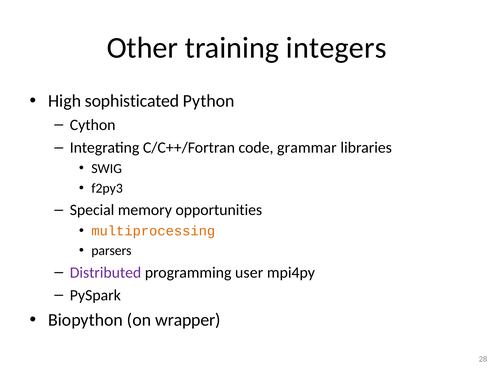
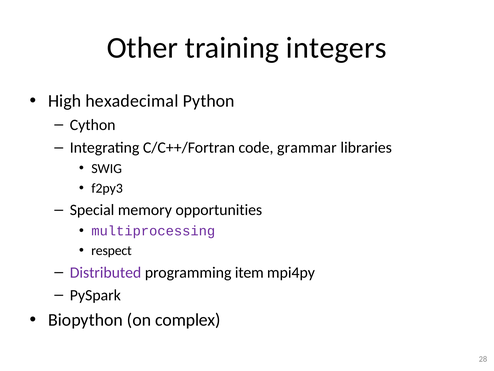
sophisticated: sophisticated -> hexadecimal
multiprocessing colour: orange -> purple
parsers: parsers -> respect
user: user -> item
wrapper: wrapper -> complex
